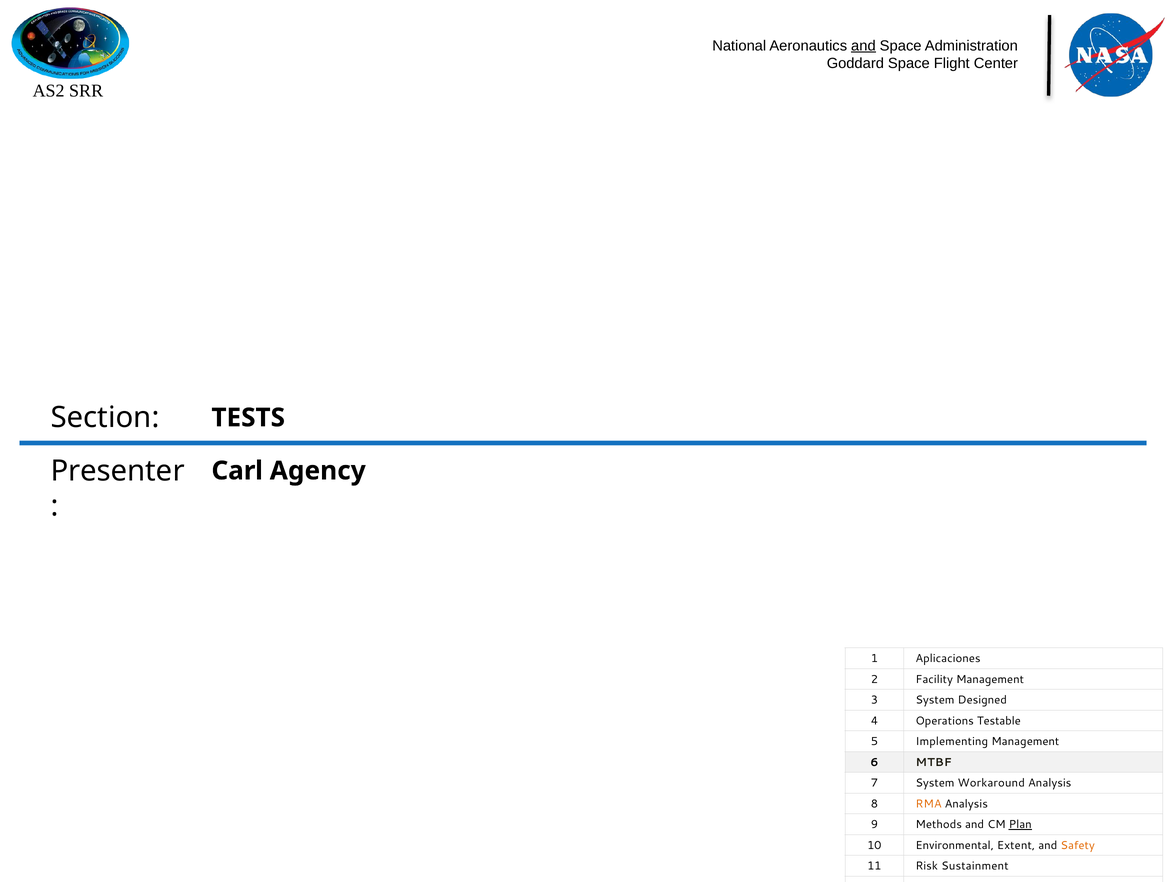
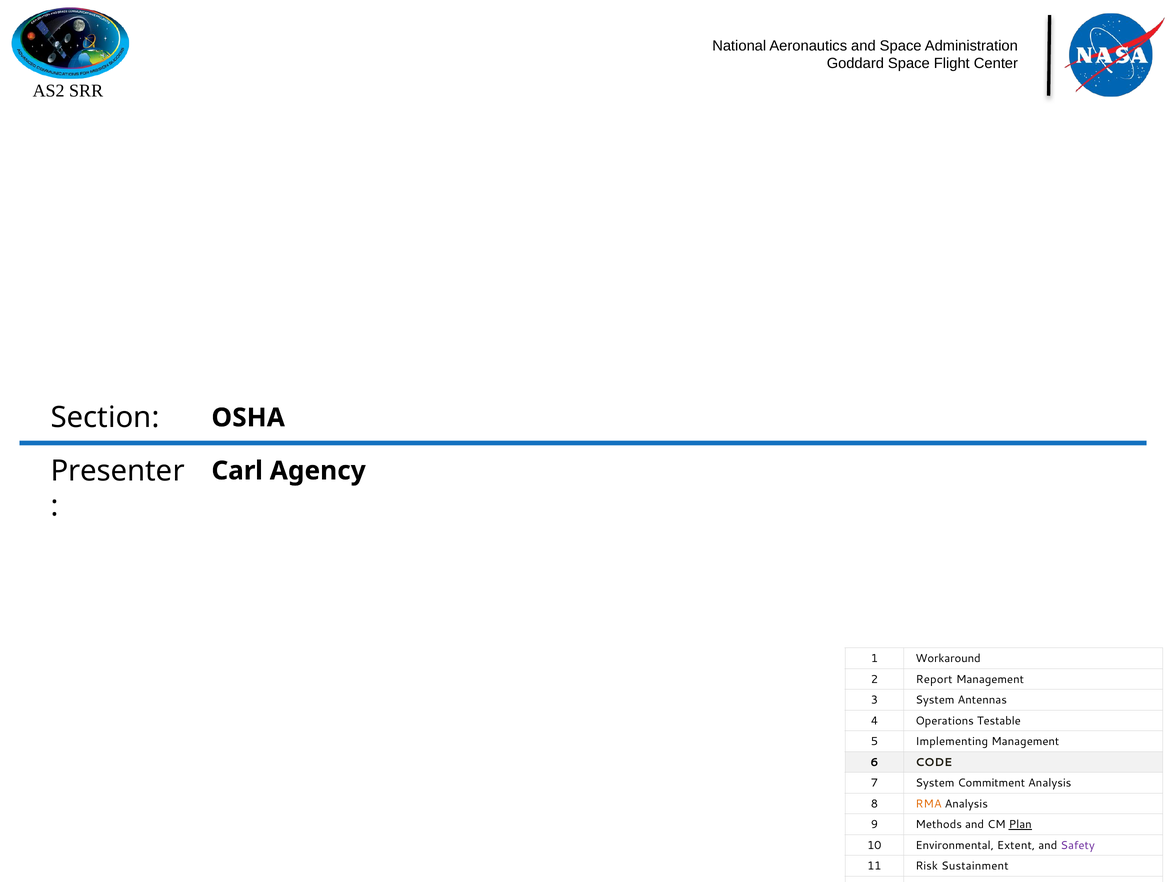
and at (863, 46) underline: present -> none
TESTS: TESTS -> OSHA
Aplicaciones: Aplicaciones -> Workaround
Facility: Facility -> Report
Designed: Designed -> Antennas
MTBF: MTBF -> CODE
Workaround: Workaround -> Commitment
Safety colour: orange -> purple
